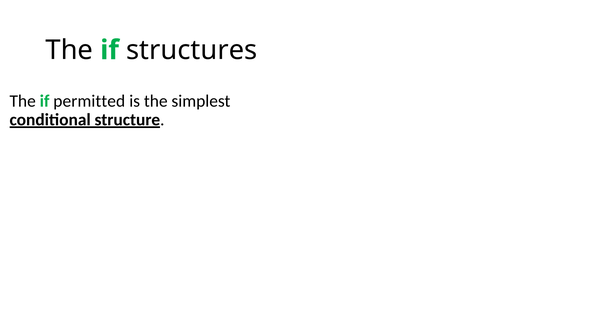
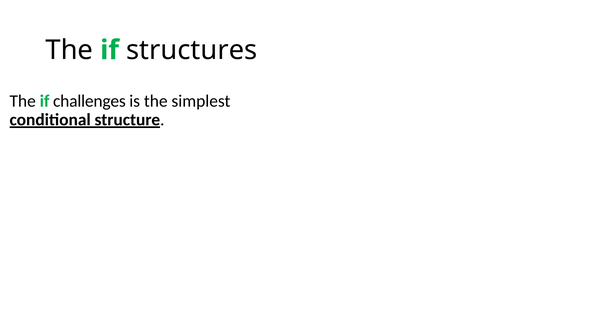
permitted: permitted -> challenges
